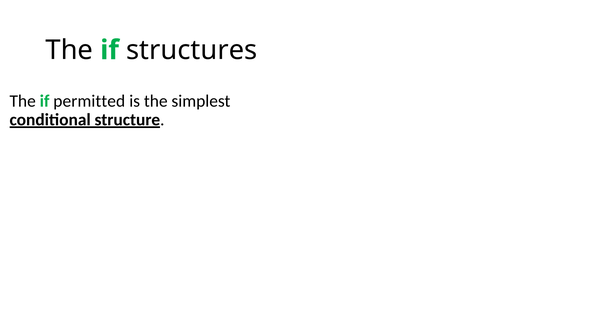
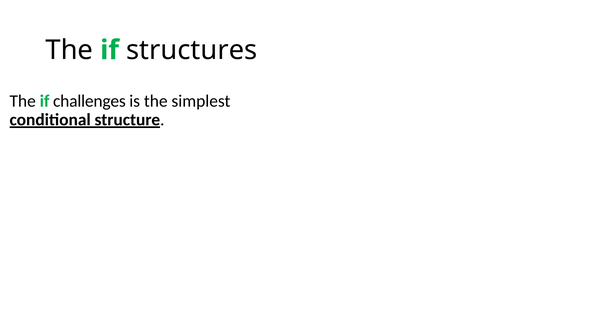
permitted: permitted -> challenges
